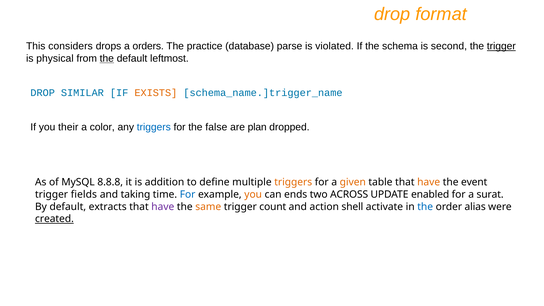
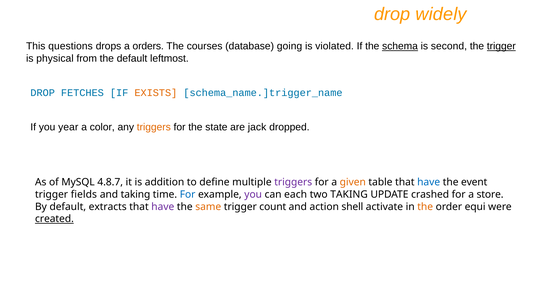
format: format -> widely
considers: considers -> questions
practice: practice -> courses
parse: parse -> going
schema underline: none -> present
the at (107, 58) underline: present -> none
SIMILAR: SIMILAR -> FETCHES
their: their -> year
triggers at (154, 127) colour: blue -> orange
false: false -> state
plan: plan -> jack
8.8.8: 8.8.8 -> 4.8.7
triggers at (293, 182) colour: orange -> purple
have at (429, 182) colour: orange -> blue
you at (253, 194) colour: orange -> purple
ends: ends -> each
two ACROSS: ACROSS -> TAKING
enabled: enabled -> crashed
surat: surat -> store
the at (425, 207) colour: blue -> orange
alias: alias -> equi
